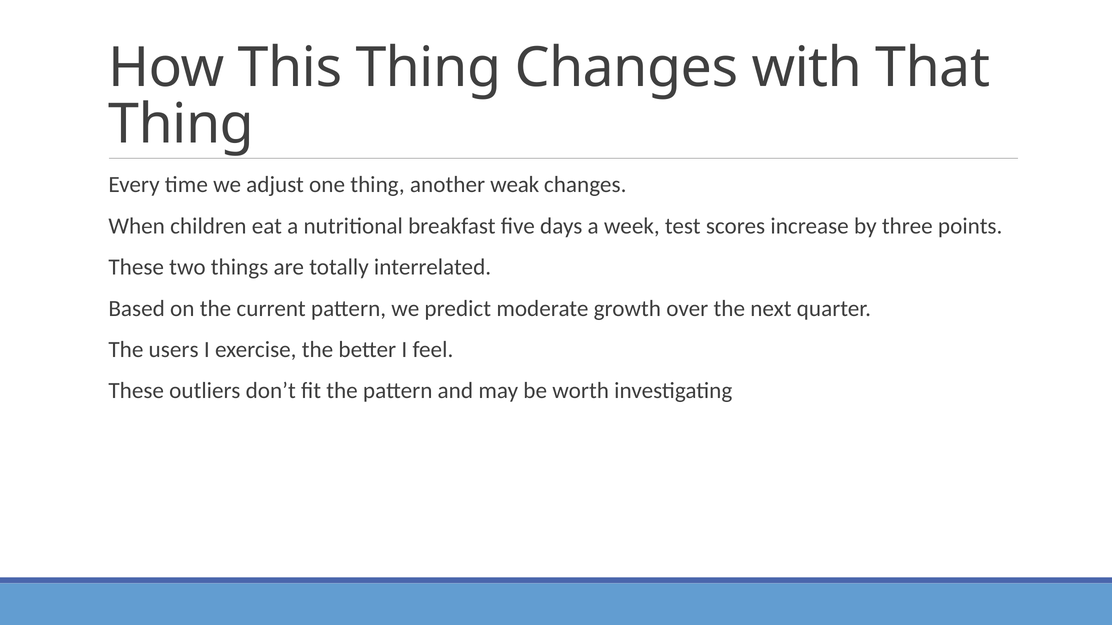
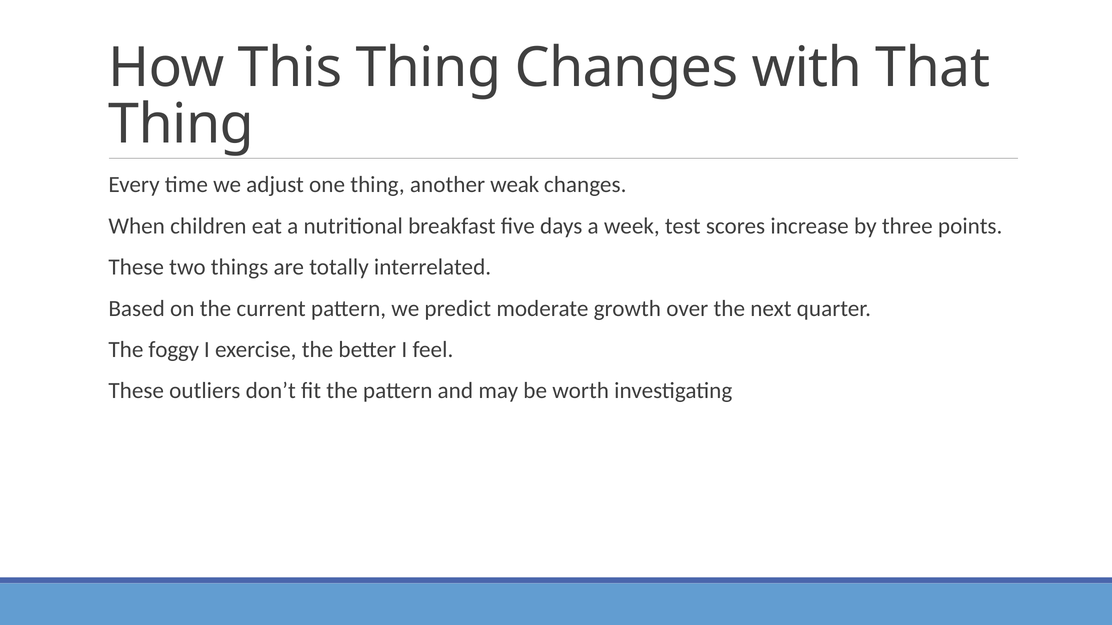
users: users -> foggy
